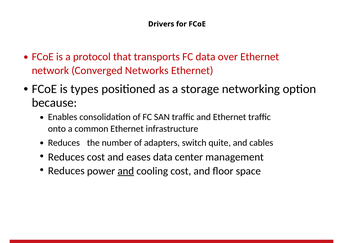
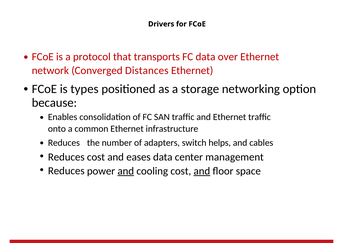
Networks: Networks -> Distances
quite: quite -> helps
and at (202, 171) underline: none -> present
